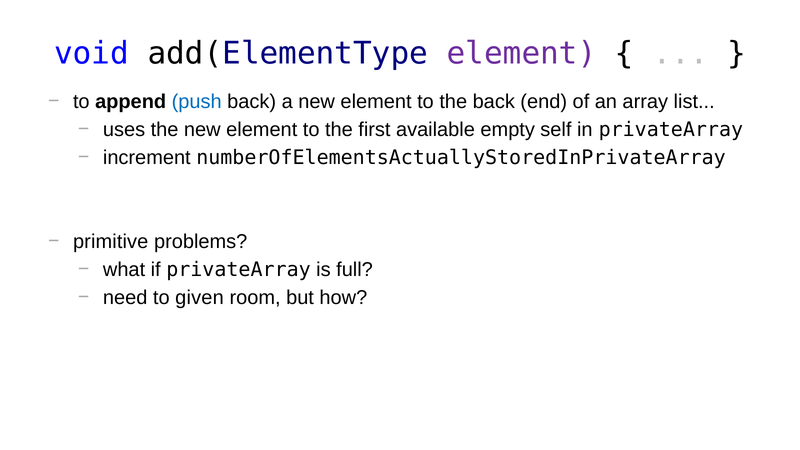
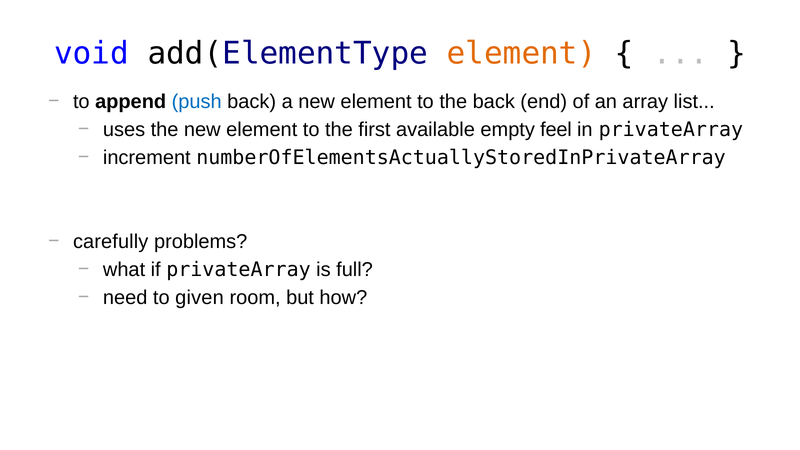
element at (522, 54) colour: purple -> orange
self: self -> feel
primitive: primitive -> carefully
